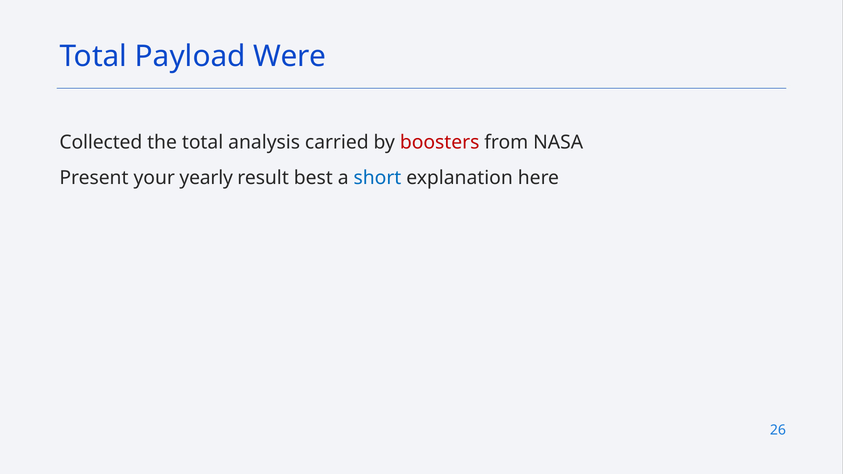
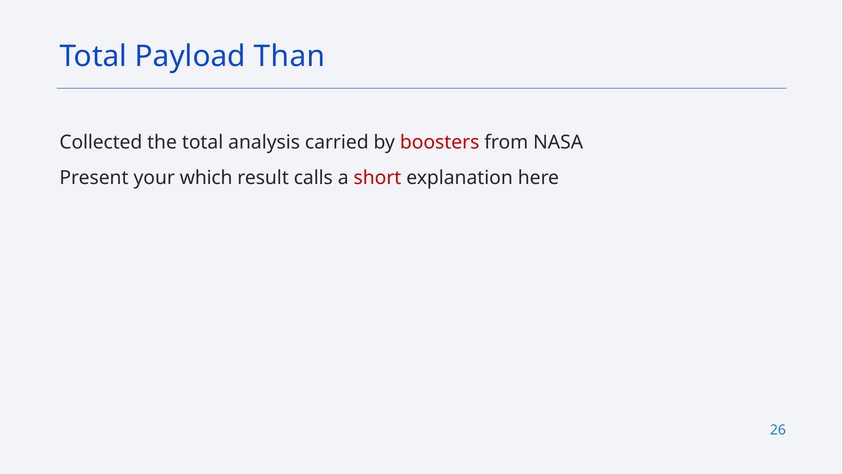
Were: Were -> Than
yearly: yearly -> which
best: best -> calls
short colour: blue -> red
